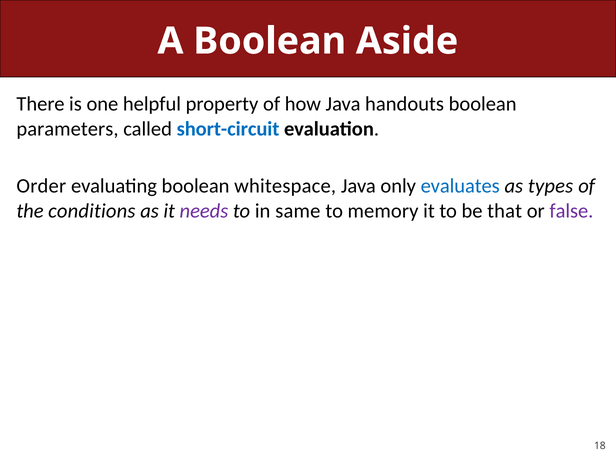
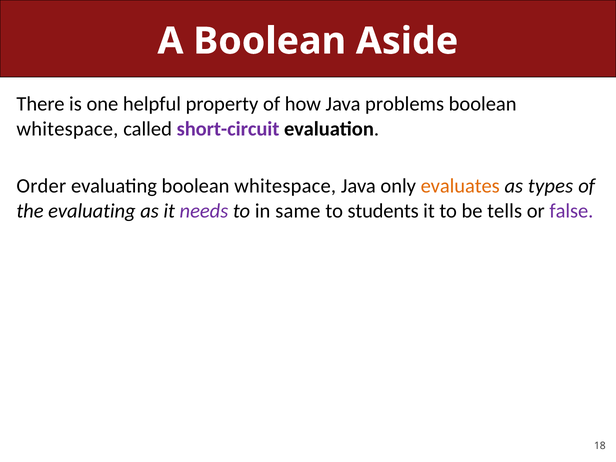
handouts: handouts -> problems
parameters at (67, 129): parameters -> whitespace
short-circuit colour: blue -> purple
evaluates colour: blue -> orange
the conditions: conditions -> evaluating
memory: memory -> students
that: that -> tells
